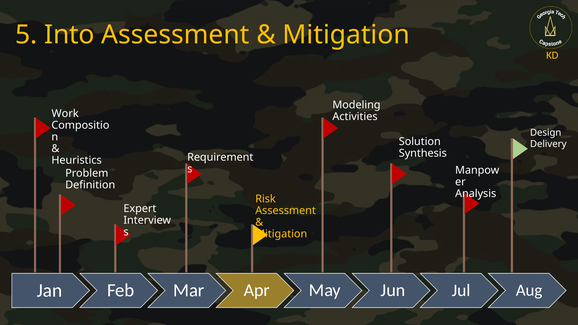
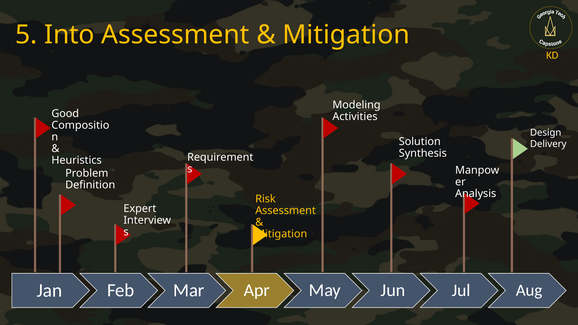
Work: Work -> Good
